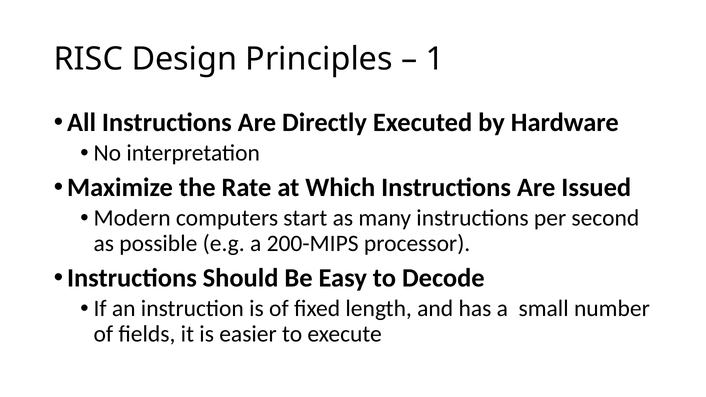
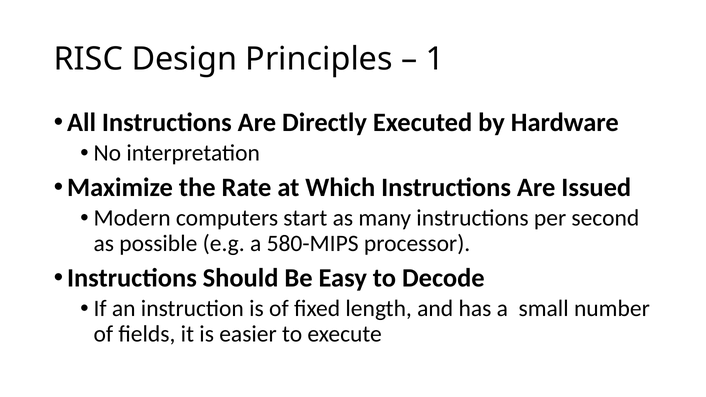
200-MIPS: 200-MIPS -> 580-MIPS
